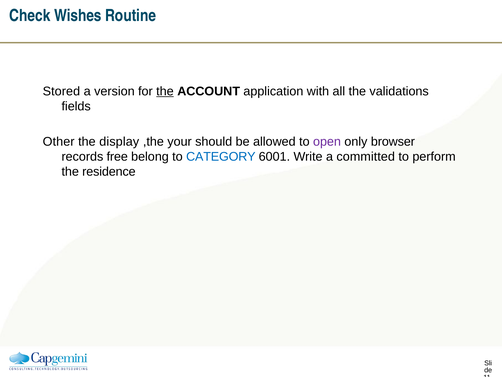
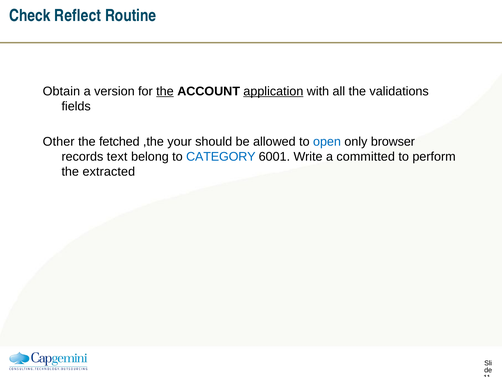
Wishes: Wishes -> Reflect
Stored: Stored -> Obtain
application underline: none -> present
display: display -> fetched
open colour: purple -> blue
free: free -> text
residence: residence -> extracted
